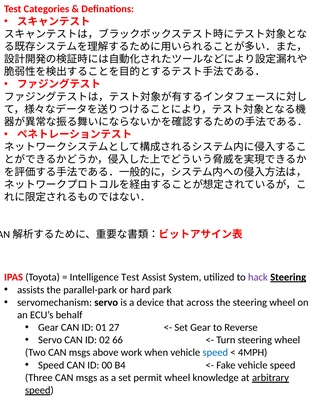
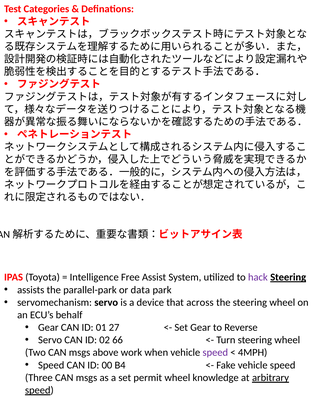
Intelligence Test: Test -> Free
hard: hard -> data
speed at (215, 353) colour: blue -> purple
